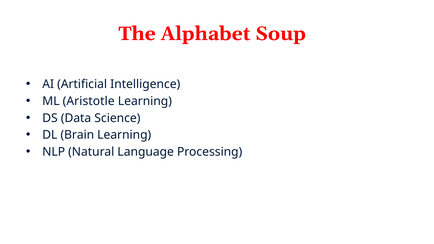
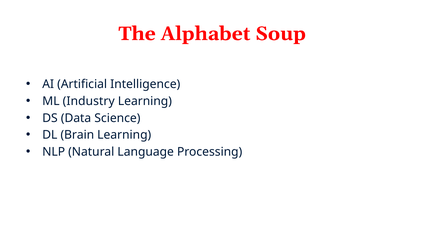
Aristotle: Aristotle -> Industry
